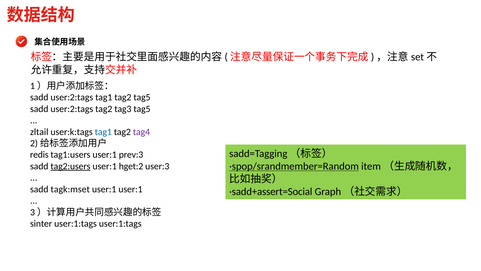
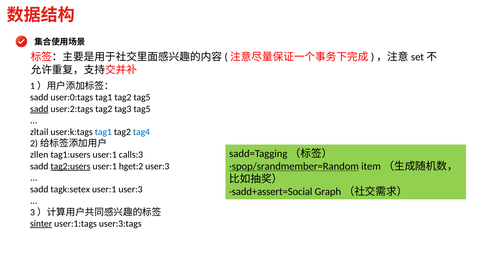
user:2:tags at (72, 97): user:2:tags -> user:0:tags
sadd at (39, 109) underline: none -> present
tag4 colour: purple -> blue
redis: redis -> zllen
prev:3: prev:3 -> calls:3
tagk:mset: tagk:mset -> tagk:setex
user:1 user:1: user:1 -> user:3
sinter underline: none -> present
user:1:tags user:1:tags: user:1:tags -> user:3:tags
